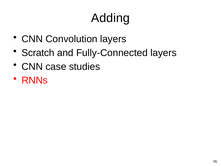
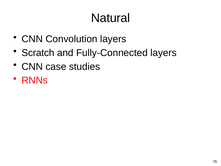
Adding: Adding -> Natural
